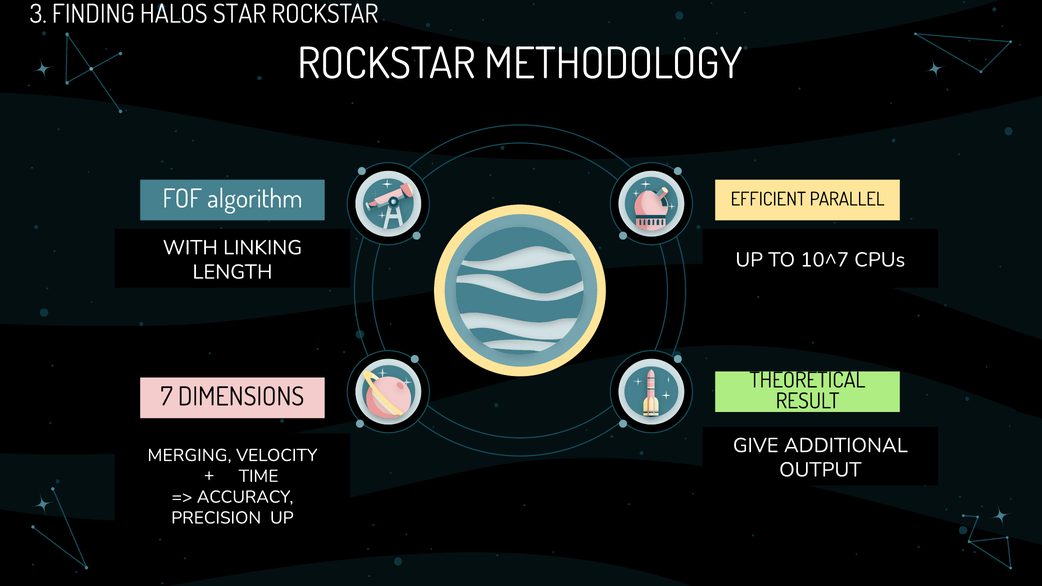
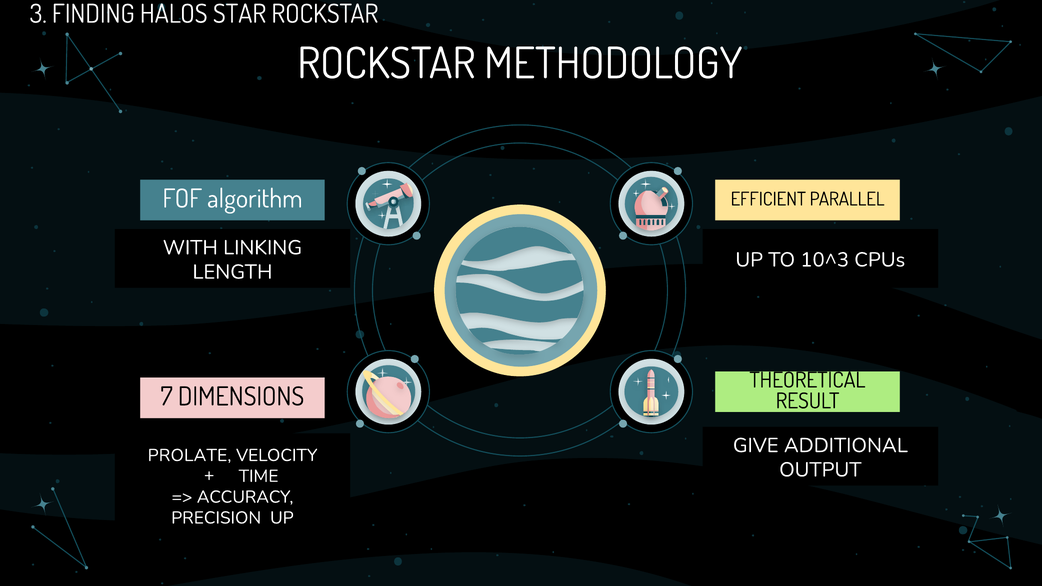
10^7: 10^7 -> 10^3
MERGING: MERGING -> PROLATE
